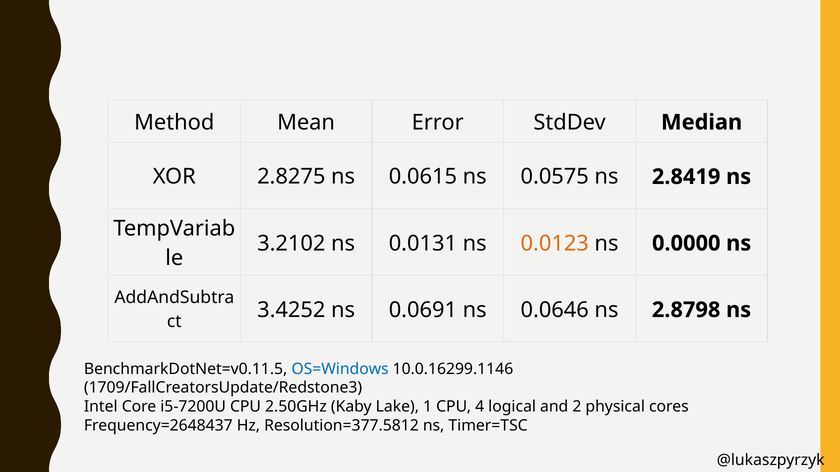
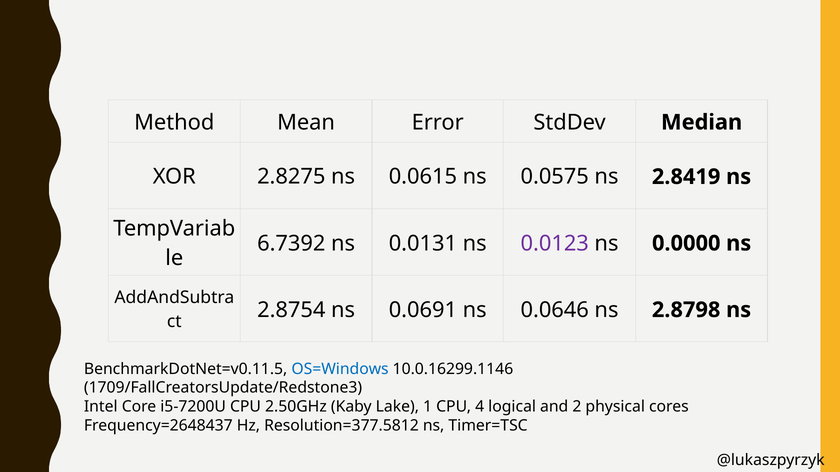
3.2102: 3.2102 -> 6.7392
0.0123 colour: orange -> purple
3.4252: 3.4252 -> 2.8754
